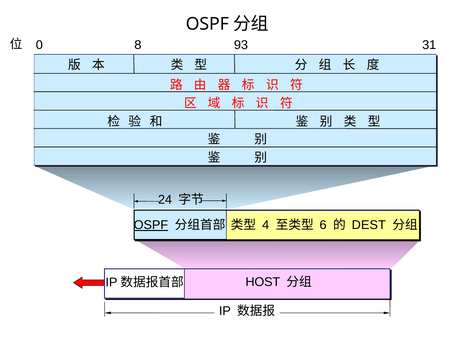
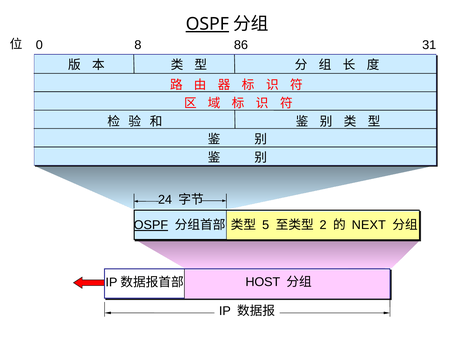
OSPF at (207, 24) underline: none -> present
93: 93 -> 86
4: 4 -> 5
6: 6 -> 2
DEST: DEST -> NEXT
